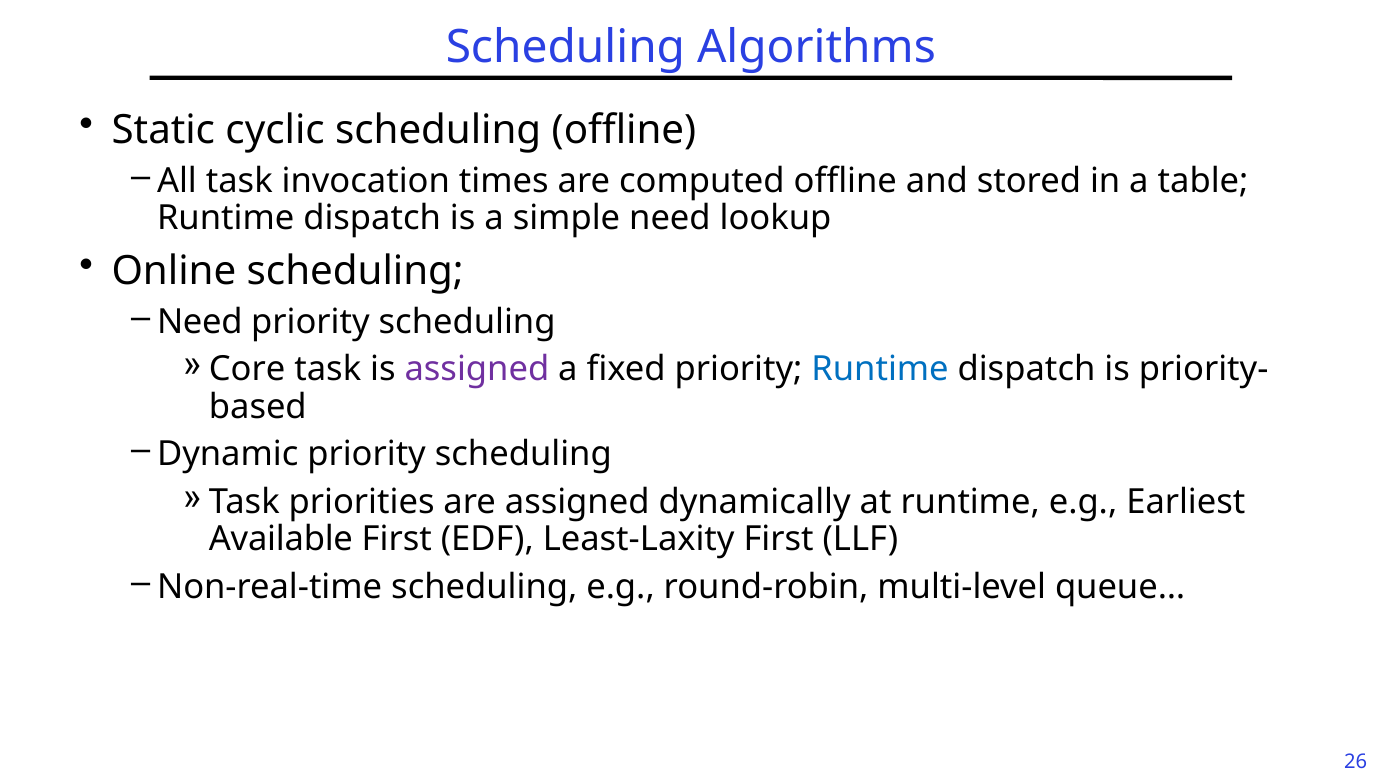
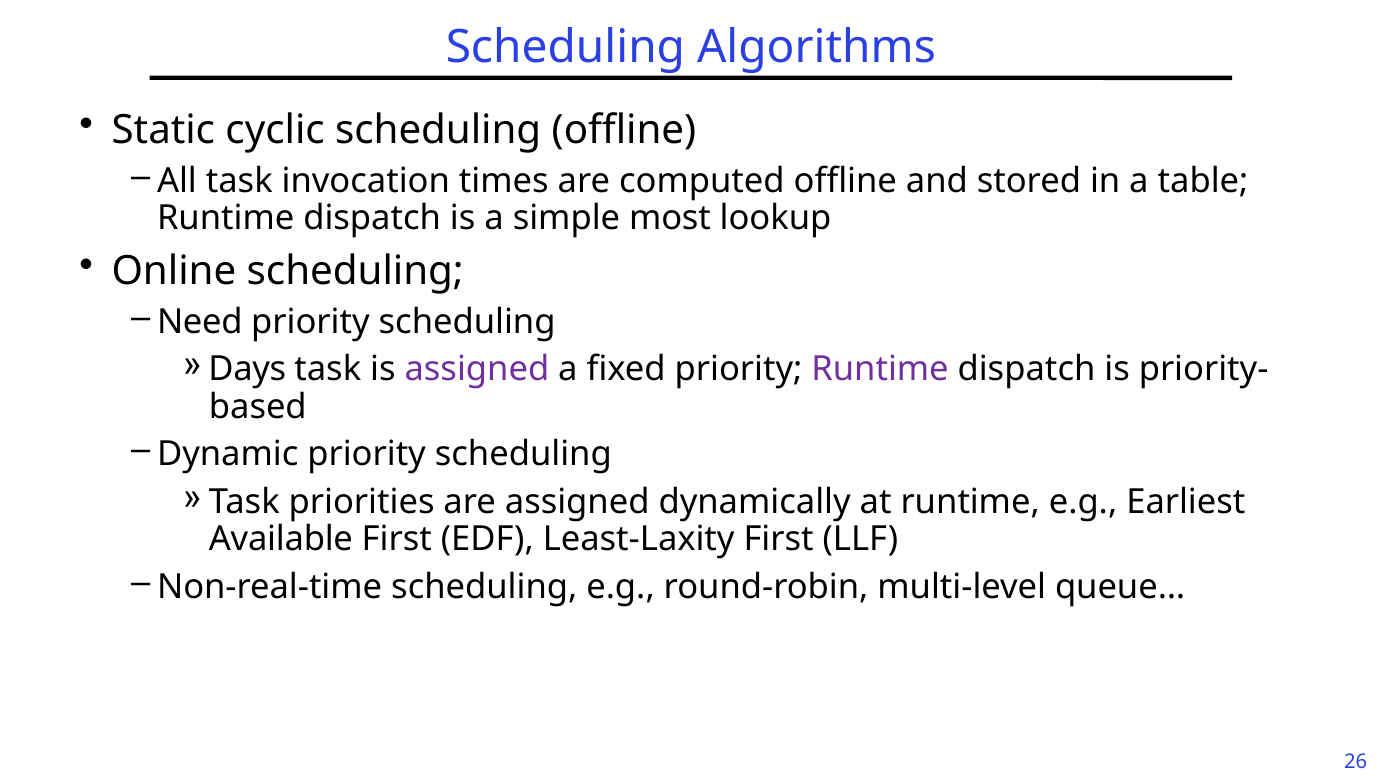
simple need: need -> most
Core: Core -> Days
Runtime at (880, 369) colour: blue -> purple
